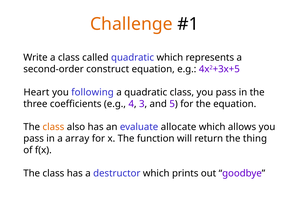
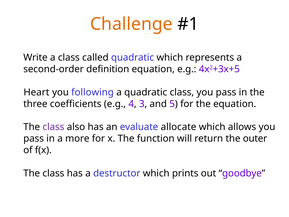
construct: construct -> definition
class at (53, 127) colour: orange -> purple
array: array -> more
thing: thing -> outer
